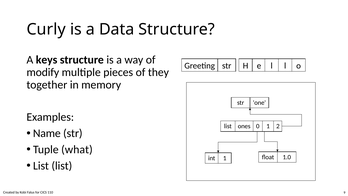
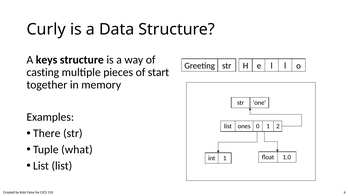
modify: modify -> casting
they: they -> start
Name: Name -> There
